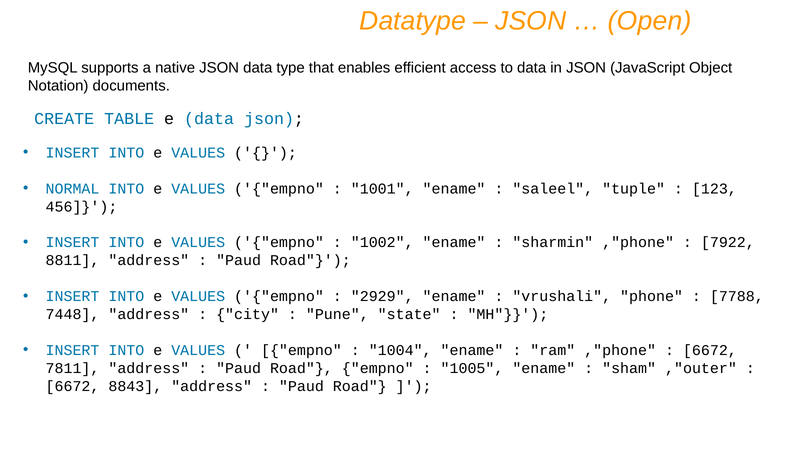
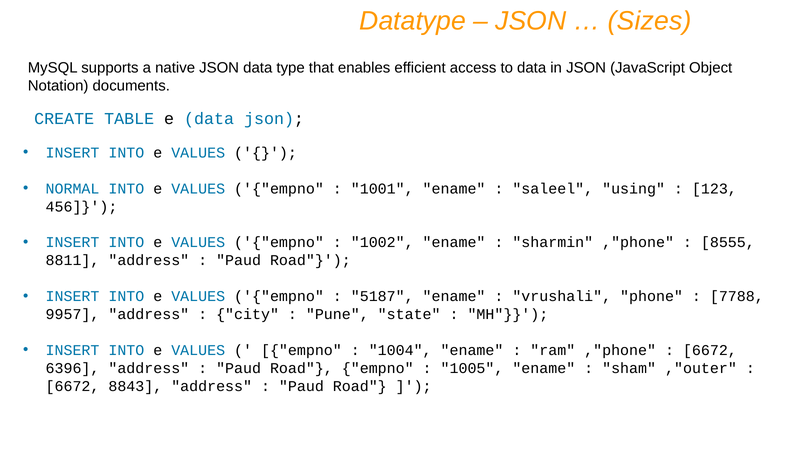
Open: Open -> Sizes
tuple: tuple -> using
7922: 7922 -> 8555
2929: 2929 -> 5187
7448: 7448 -> 9957
7811: 7811 -> 6396
